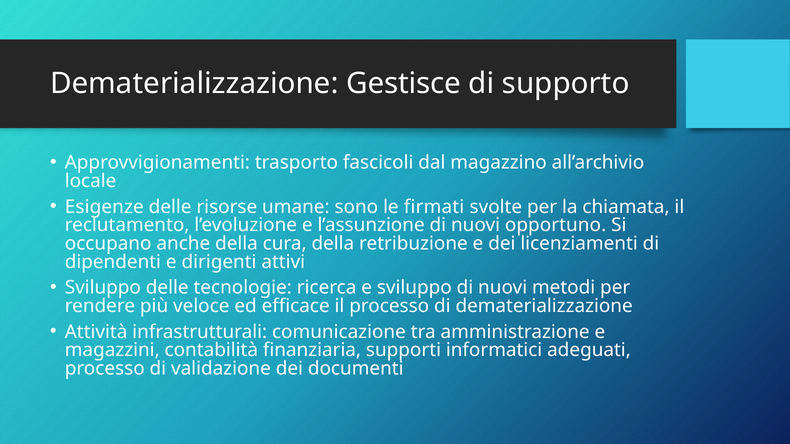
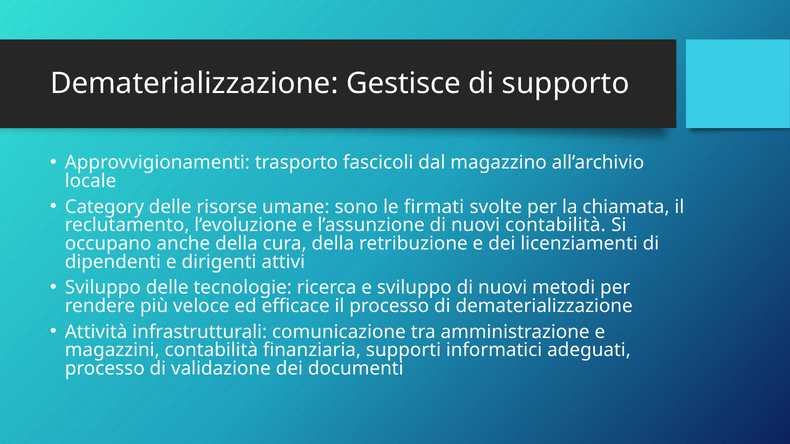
Esigenze: Esigenze -> Category
nuovi opportuno: opportuno -> contabilità
